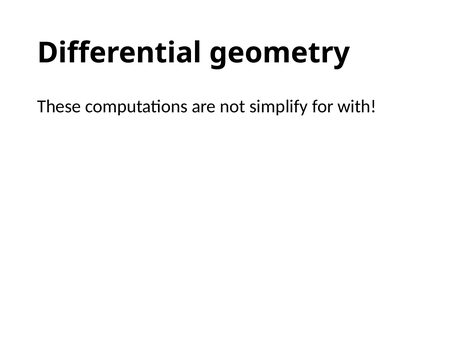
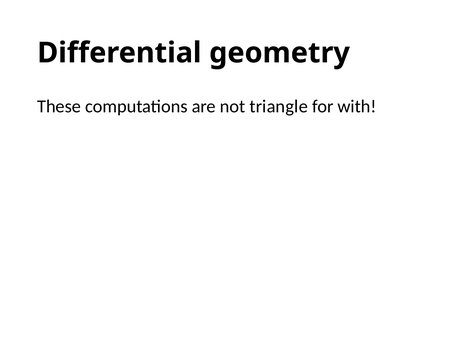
simplify: simplify -> triangle
